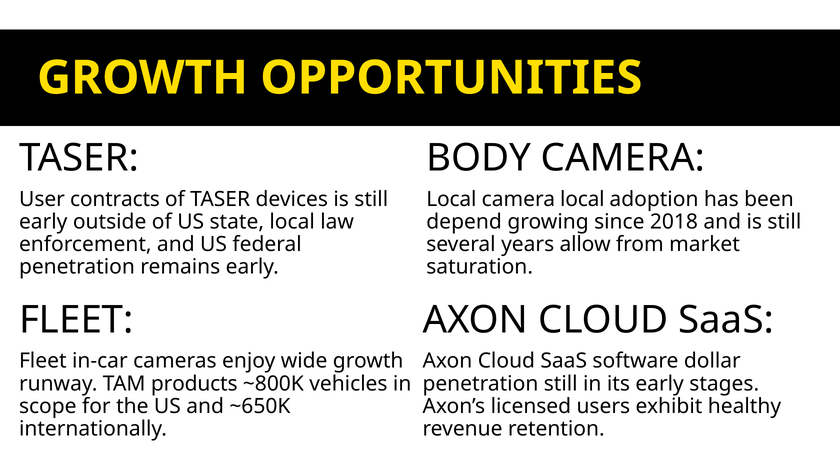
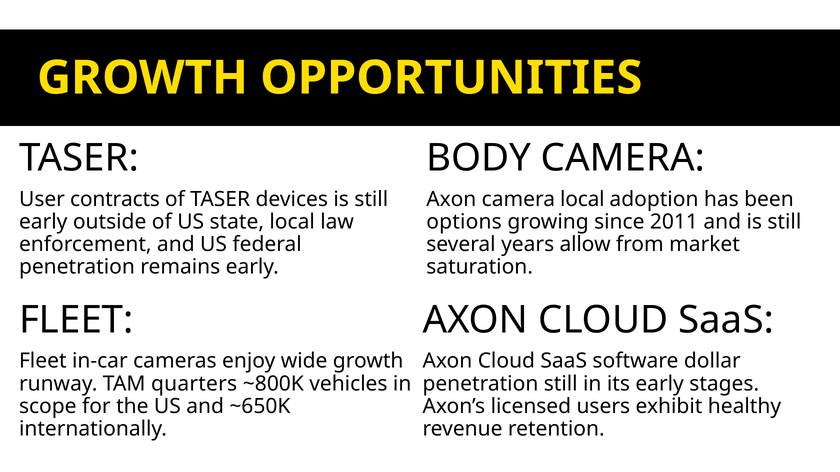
Local at (451, 199): Local -> Axon
depend: depend -> options
2018: 2018 -> 2011
products: products -> quarters
